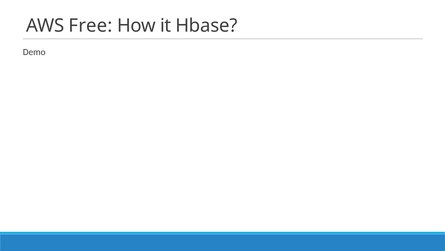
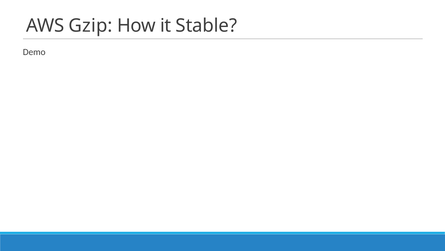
Free: Free -> Gzip
Hbase: Hbase -> Stable
